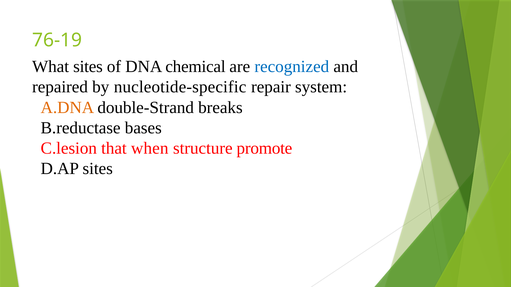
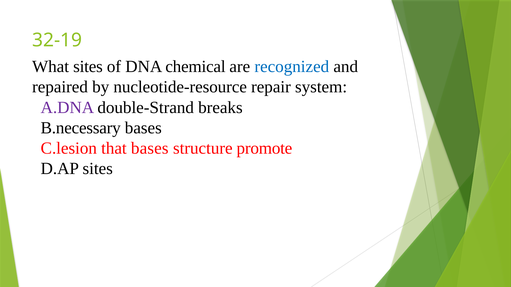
76-19: 76-19 -> 32-19
nucleotide-specific: nucleotide-specific -> nucleotide-resource
A.DNA colour: orange -> purple
B.reductase: B.reductase -> B.necessary
that when: when -> bases
